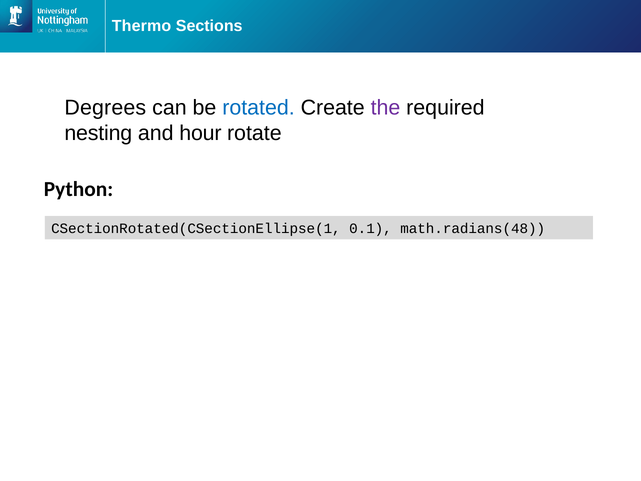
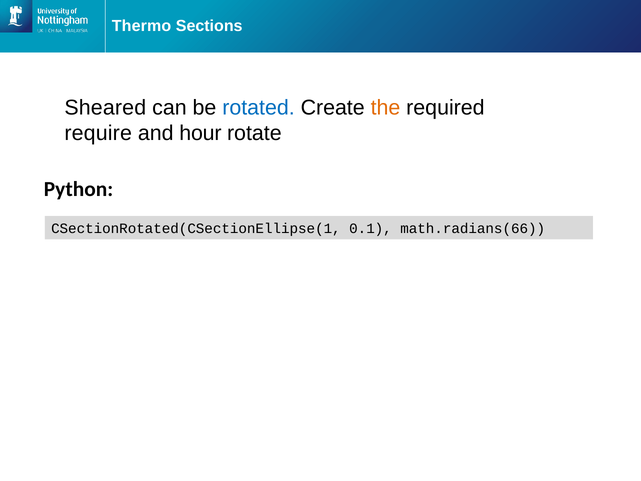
Degrees: Degrees -> Sheared
the colour: purple -> orange
nesting: nesting -> require
math.radians(48: math.radians(48 -> math.radians(66
